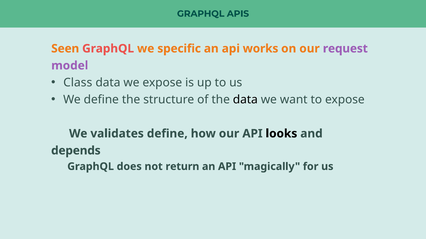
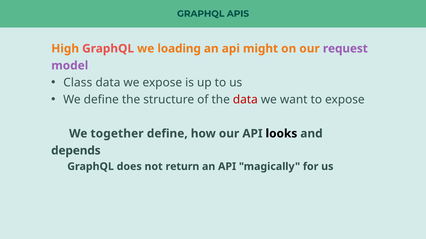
Seen: Seen -> High
specific: specific -> loading
works: works -> might
data at (245, 100) colour: black -> red
validates: validates -> together
